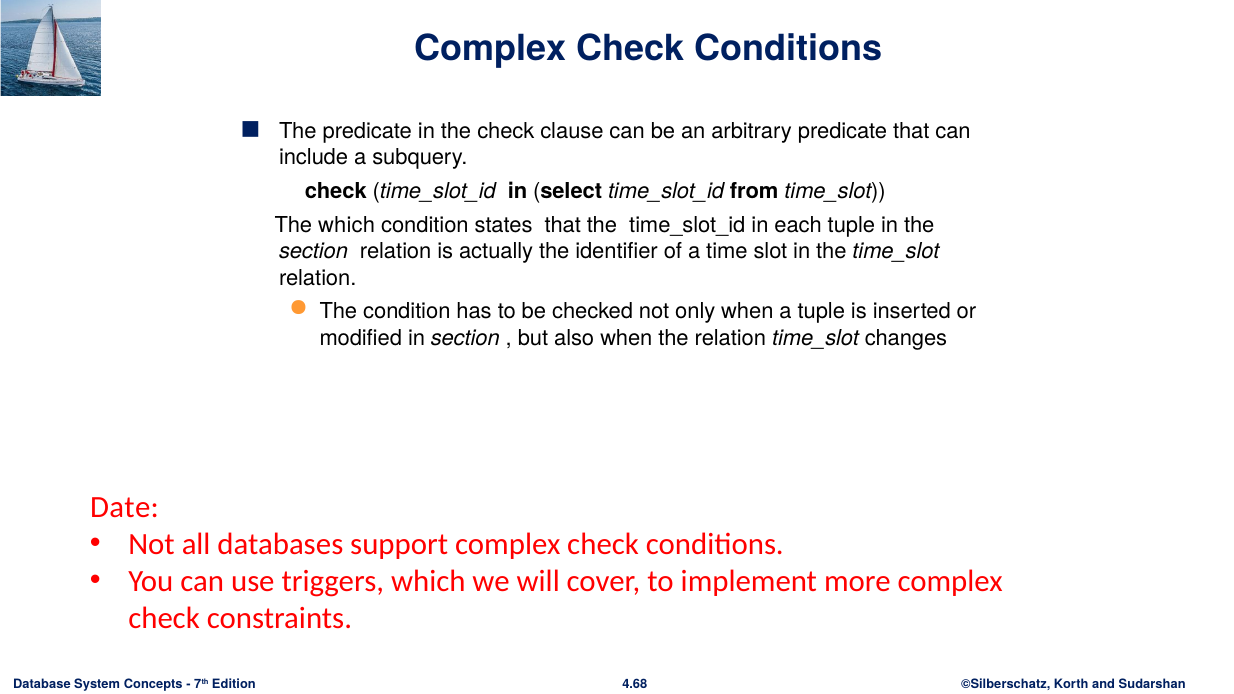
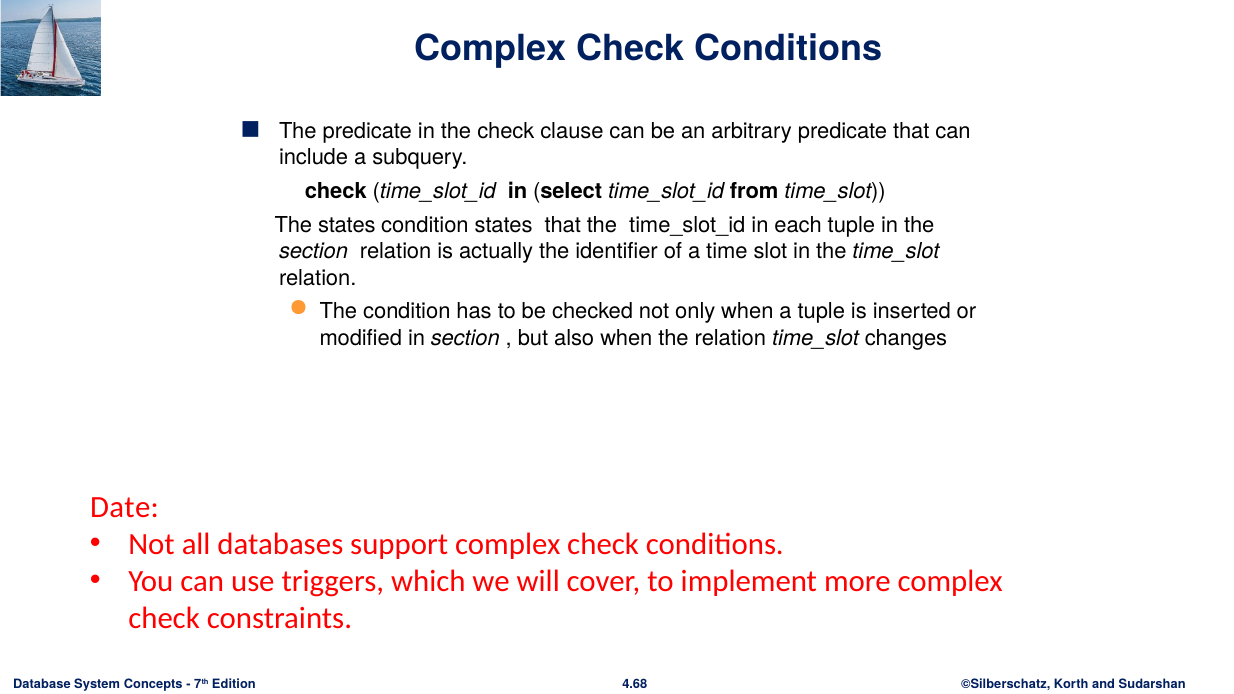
The which: which -> states
